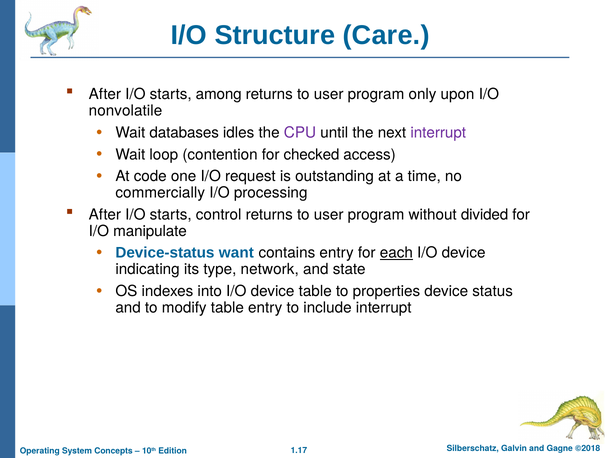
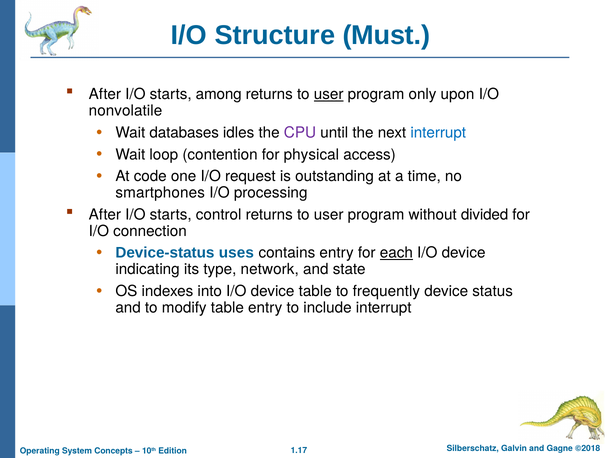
Care: Care -> Must
user at (329, 94) underline: none -> present
interrupt at (438, 133) colour: purple -> blue
checked: checked -> physical
commercially: commercially -> smartphones
manipulate: manipulate -> connection
want: want -> uses
properties: properties -> frequently
